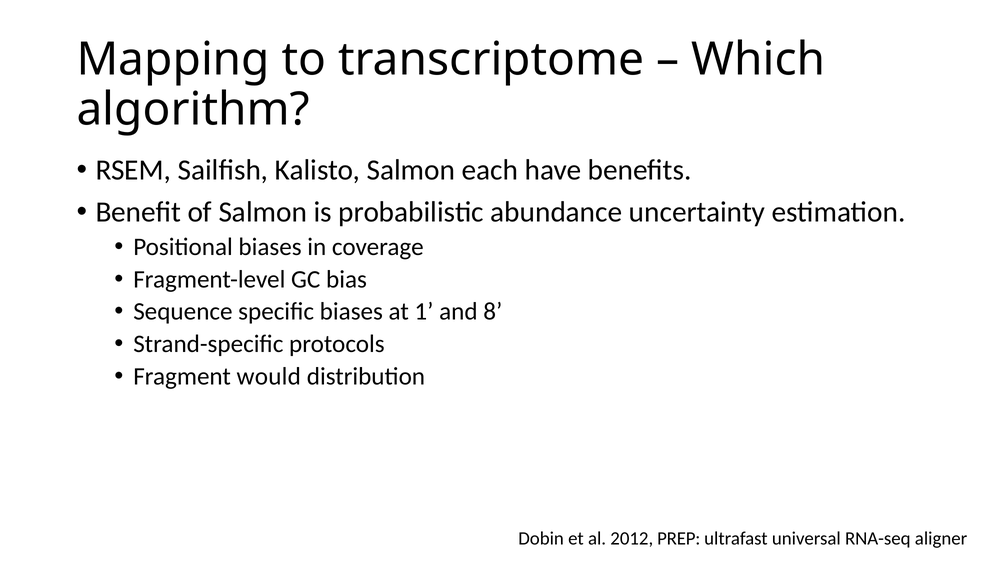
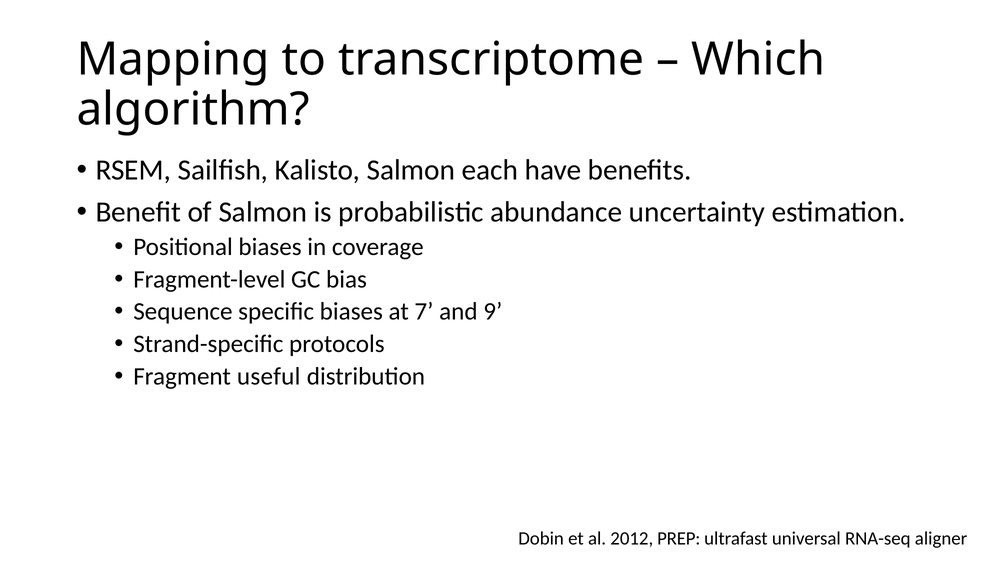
1: 1 -> 7
8: 8 -> 9
would: would -> useful
